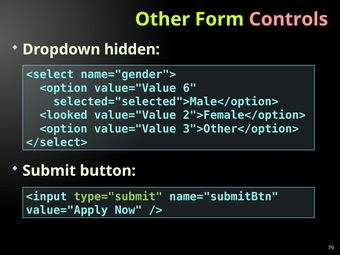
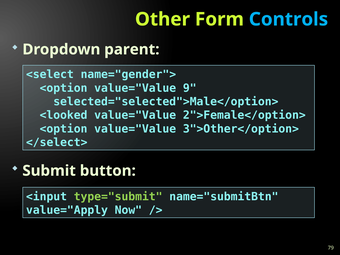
Controls colour: pink -> light blue
hidden: hidden -> parent
6: 6 -> 9
